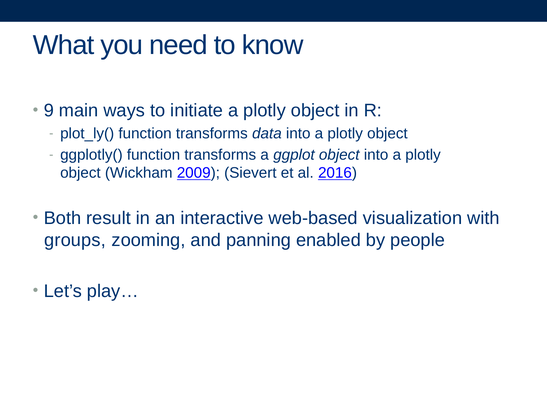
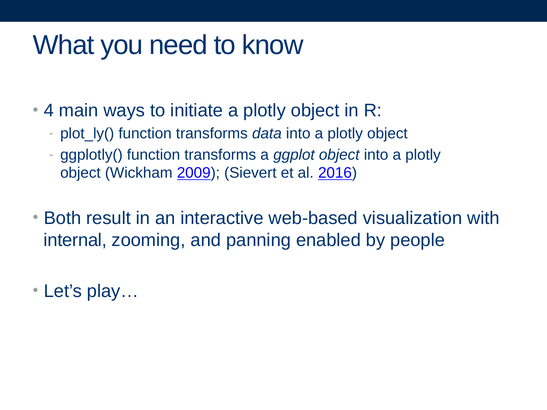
9: 9 -> 4
groups: groups -> internal
